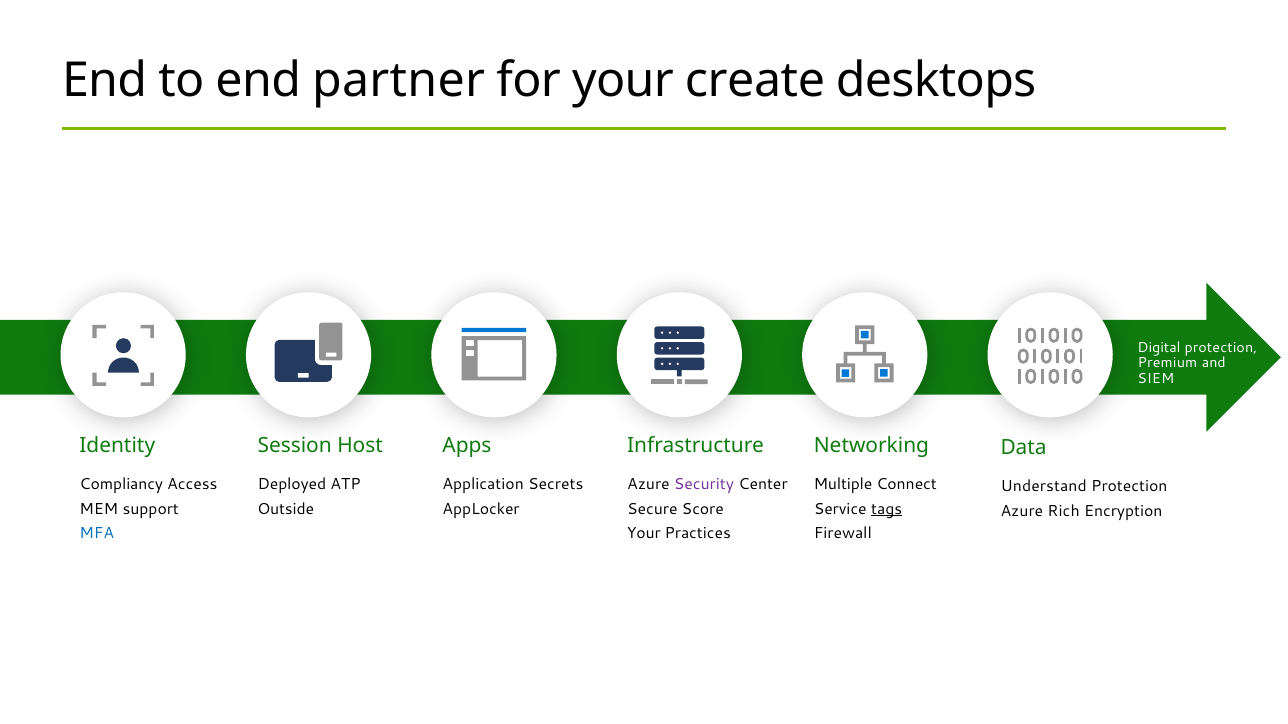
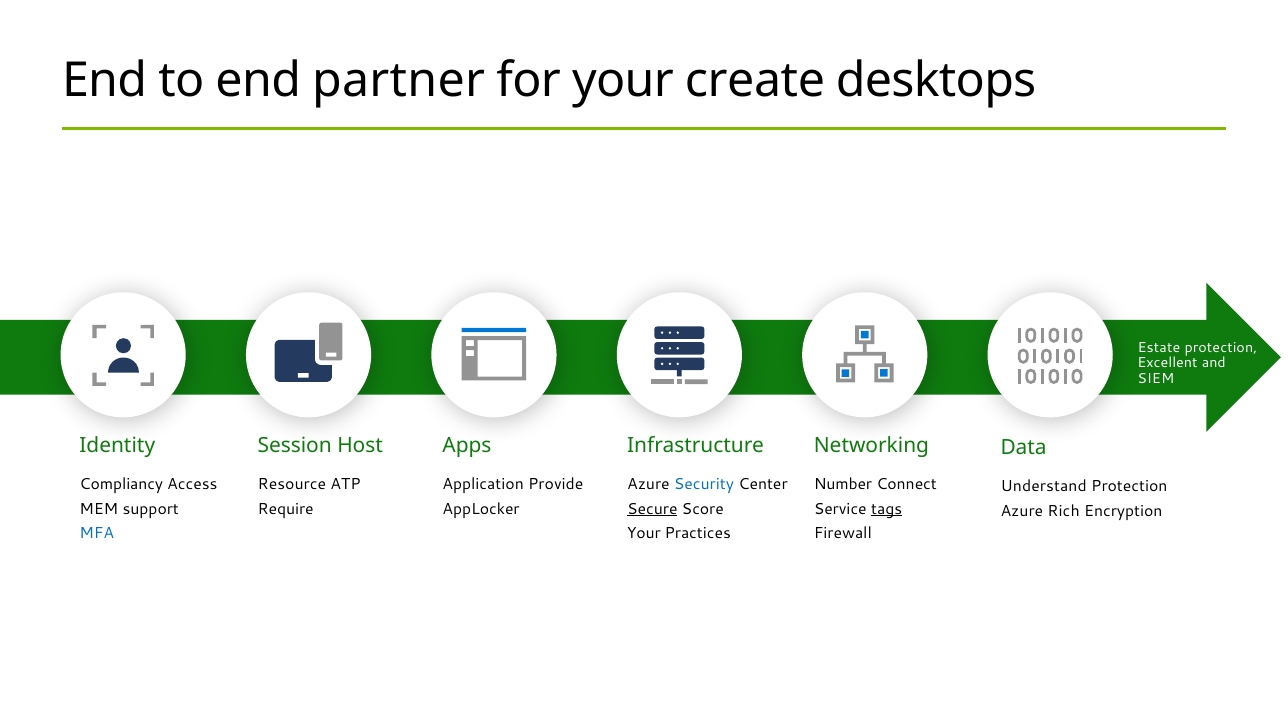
Digital: Digital -> Estate
Premium: Premium -> Excellent
Deployed: Deployed -> Resource
Secrets: Secrets -> Provide
Security colour: purple -> blue
Multiple: Multiple -> Number
Outside: Outside -> Require
Secure underline: none -> present
